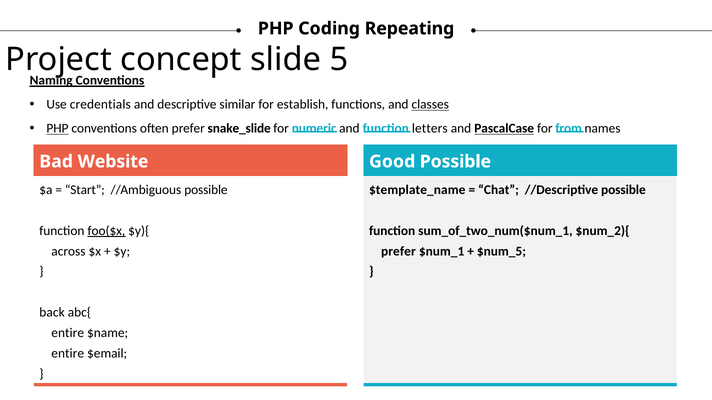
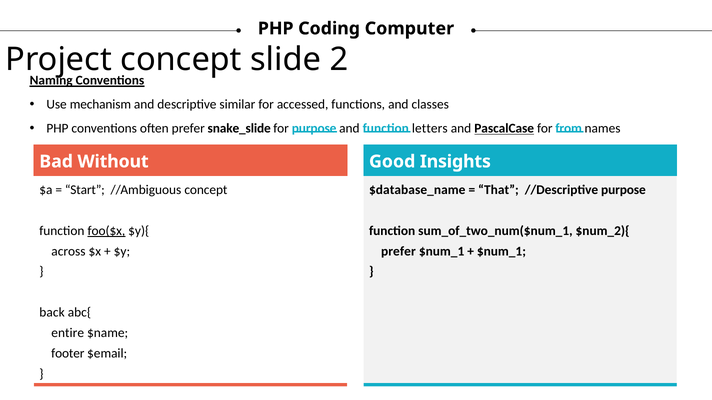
Repeating: Repeating -> Computer
5: 5 -> 2
credentials: credentials -> mechanism
establish: establish -> accessed
classes underline: present -> none
PHP at (57, 129) underline: present -> none
for numeric: numeric -> purpose
Website: Website -> Without
Good Possible: Possible -> Insights
//Ambiguous possible: possible -> concept
$template_name: $template_name -> $database_name
Chat: Chat -> That
//Descriptive possible: possible -> purpose
$num_5 at (501, 251): $num_5 -> $num_1
entire at (68, 354): entire -> footer
